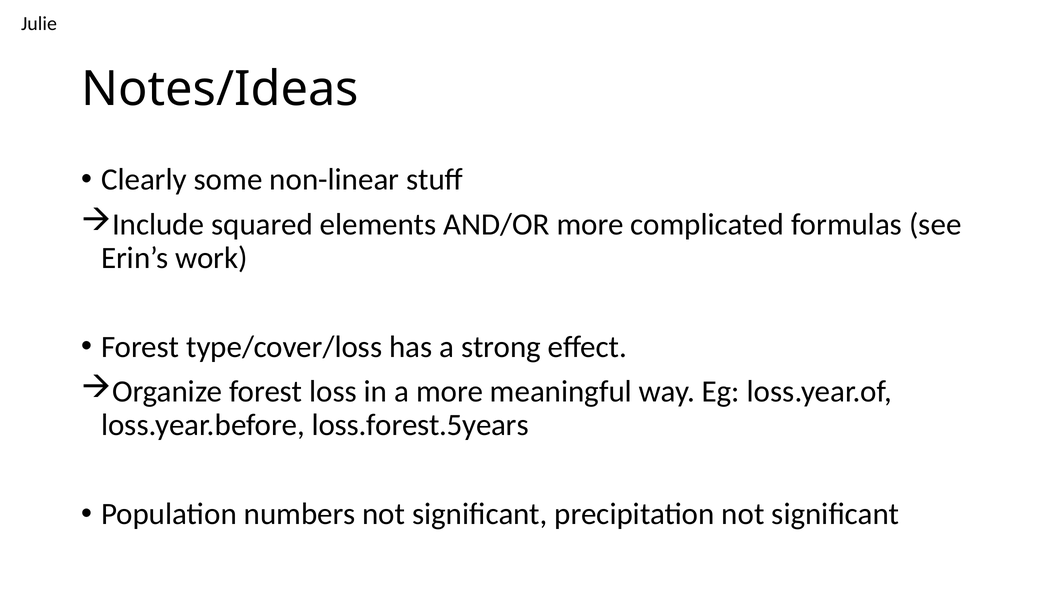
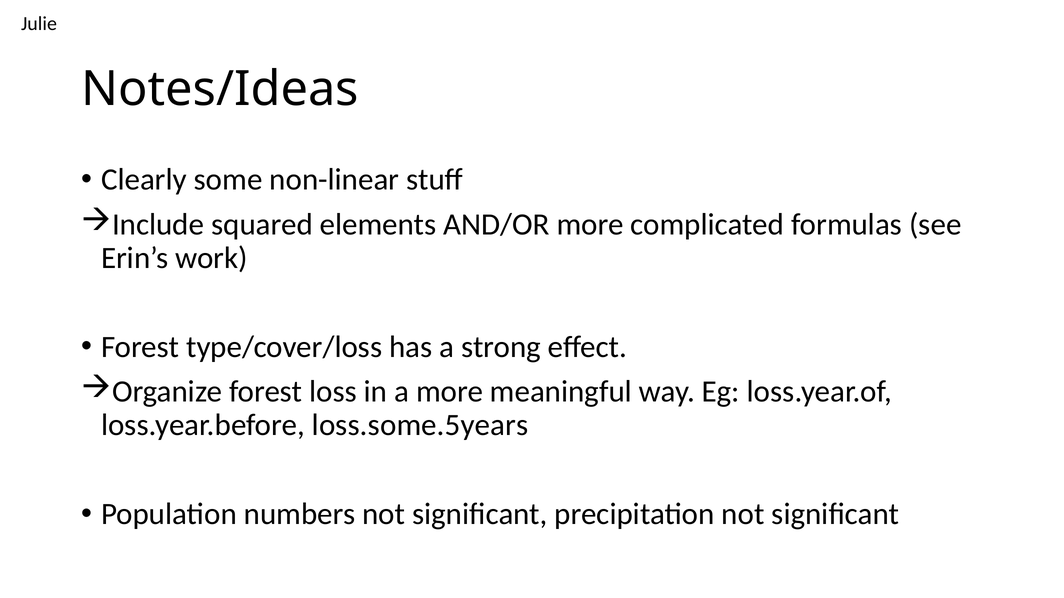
loss.forest.5years: loss.forest.5years -> loss.some.5years
